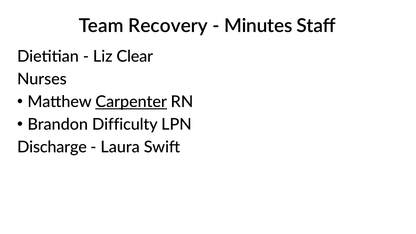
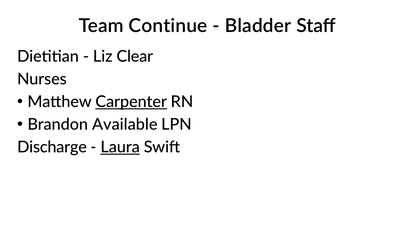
Recovery: Recovery -> Continue
Minutes: Minutes -> Bladder
Difficulty: Difficulty -> Available
Laura underline: none -> present
